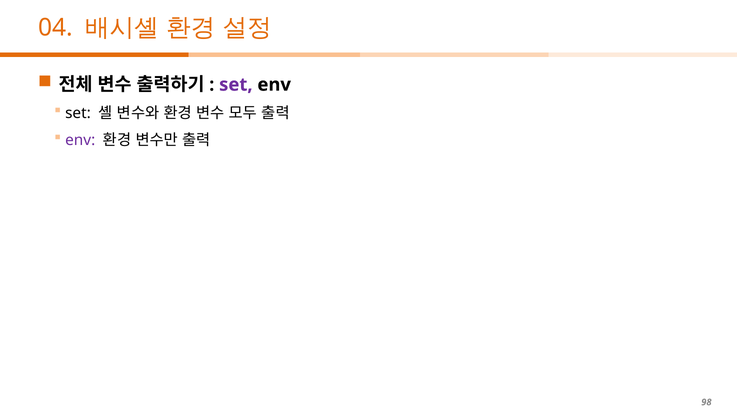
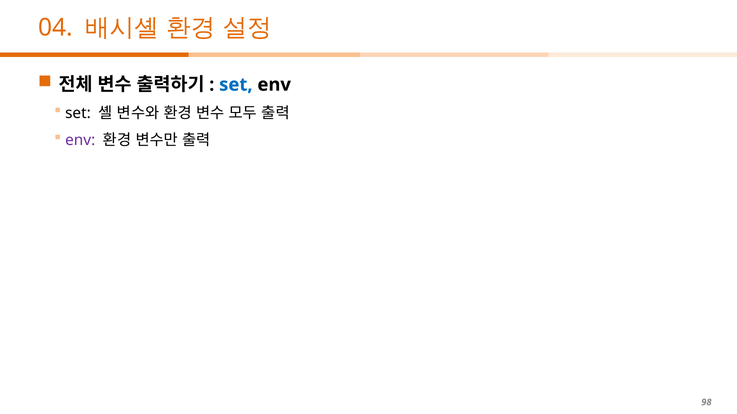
set at (236, 85) colour: purple -> blue
